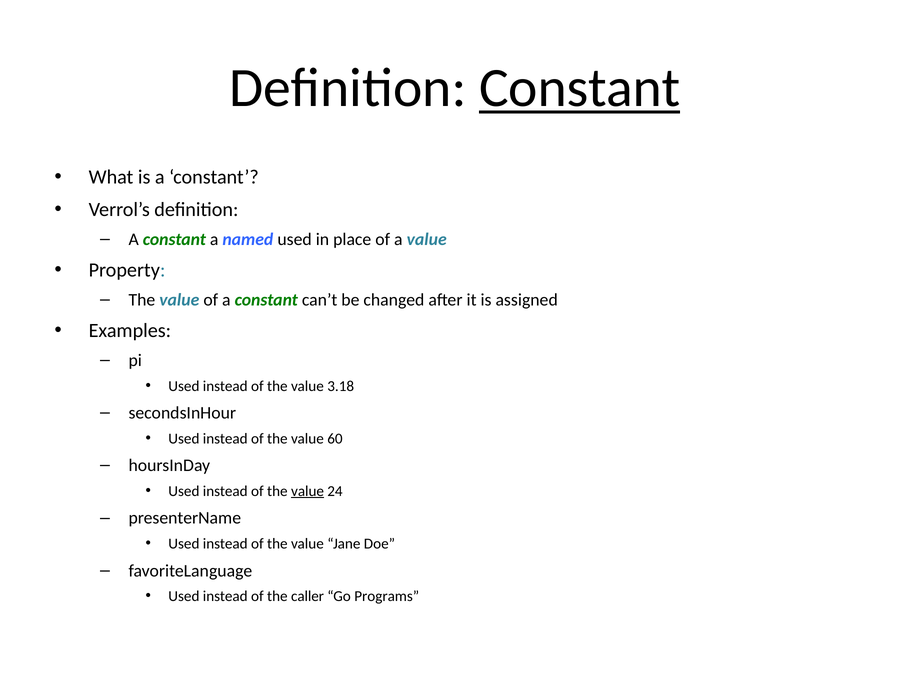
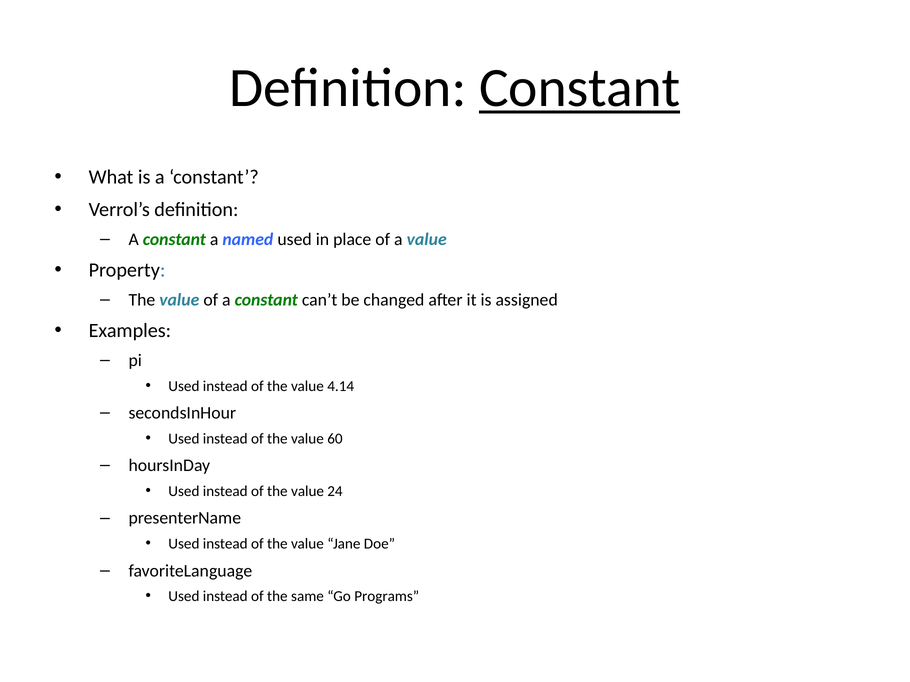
3.18: 3.18 -> 4.14
value at (308, 492) underline: present -> none
caller: caller -> same
